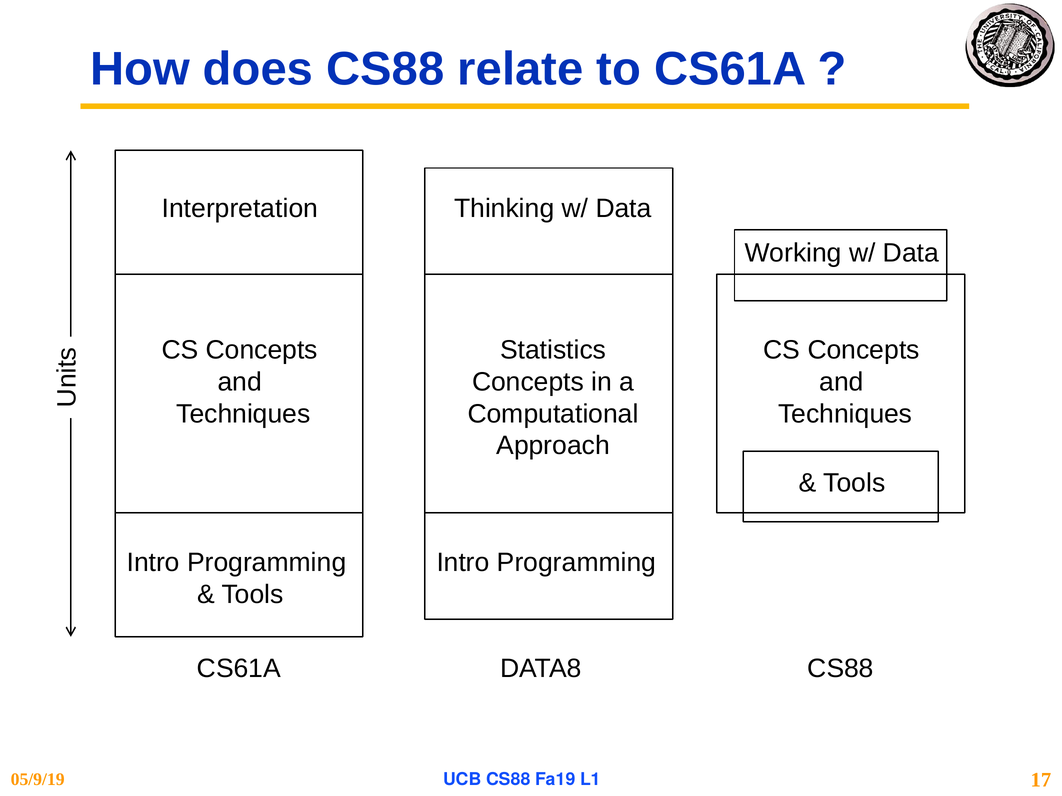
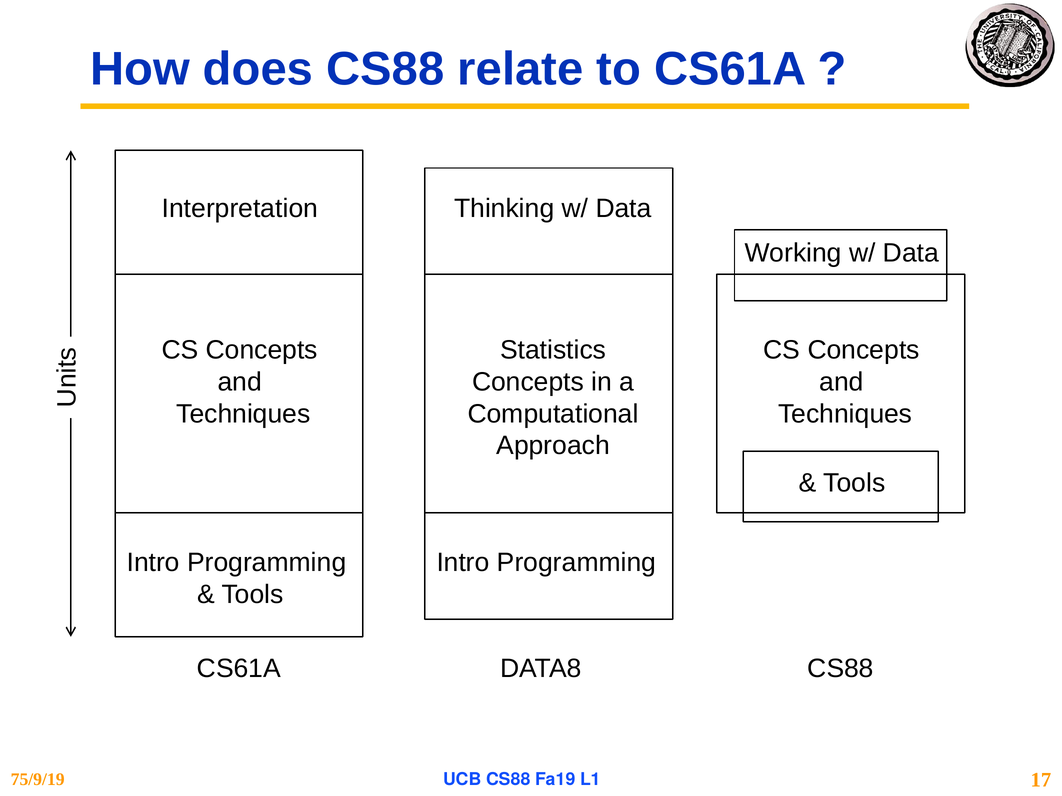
05/9/19: 05/9/19 -> 75/9/19
